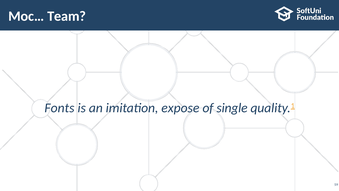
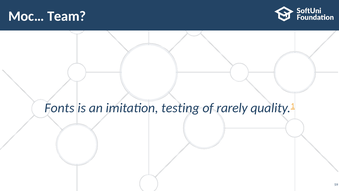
expose: expose -> testing
single: single -> rarely
